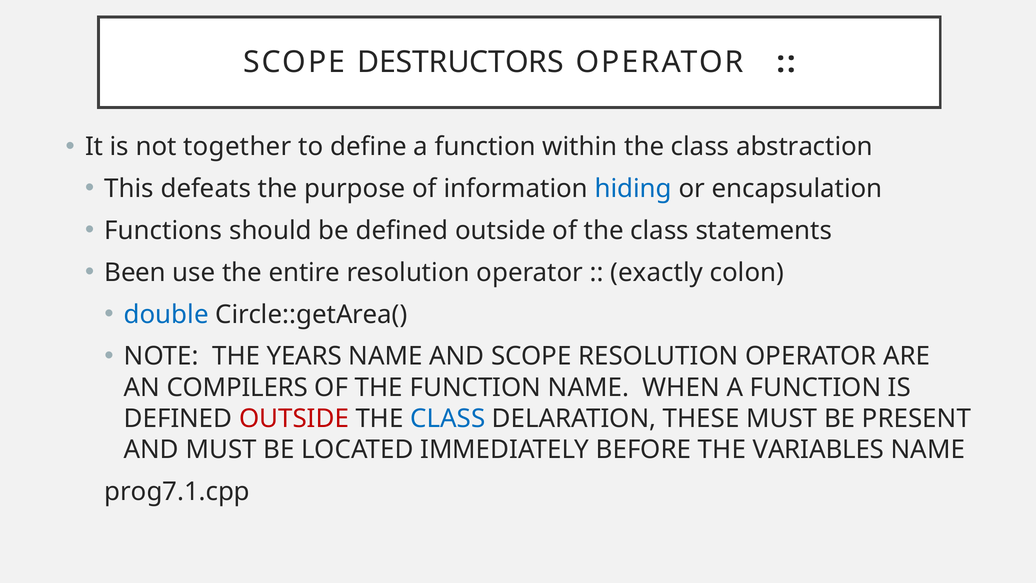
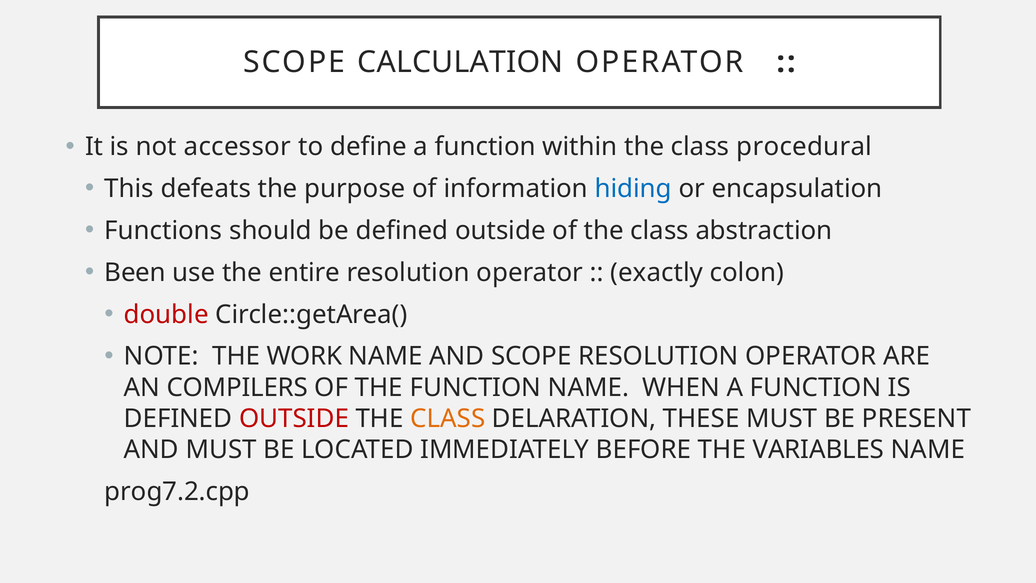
DESTRUCTORS: DESTRUCTORS -> CALCULATION
together: together -> accessor
abstraction: abstraction -> procedural
statements: statements -> abstraction
double colour: blue -> red
YEARS: YEARS -> WORK
CLASS at (448, 418) colour: blue -> orange
prog7.1.cpp: prog7.1.cpp -> prog7.2.cpp
